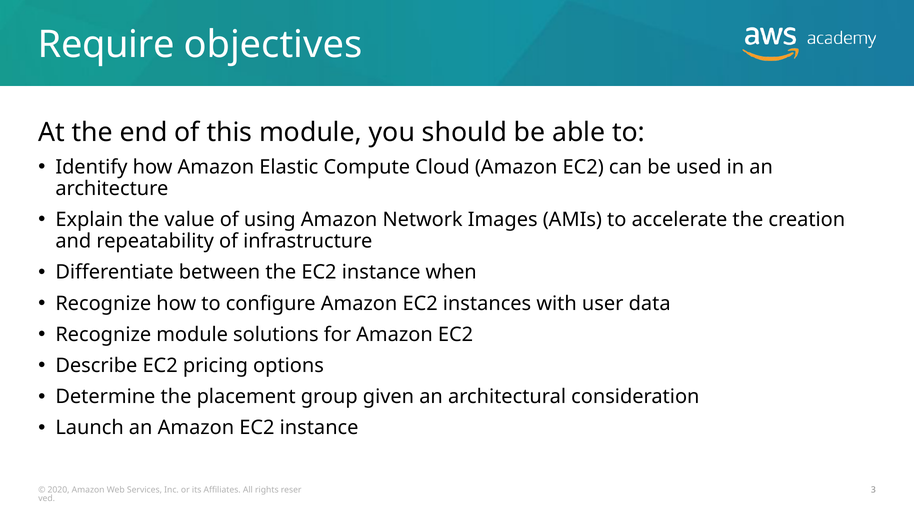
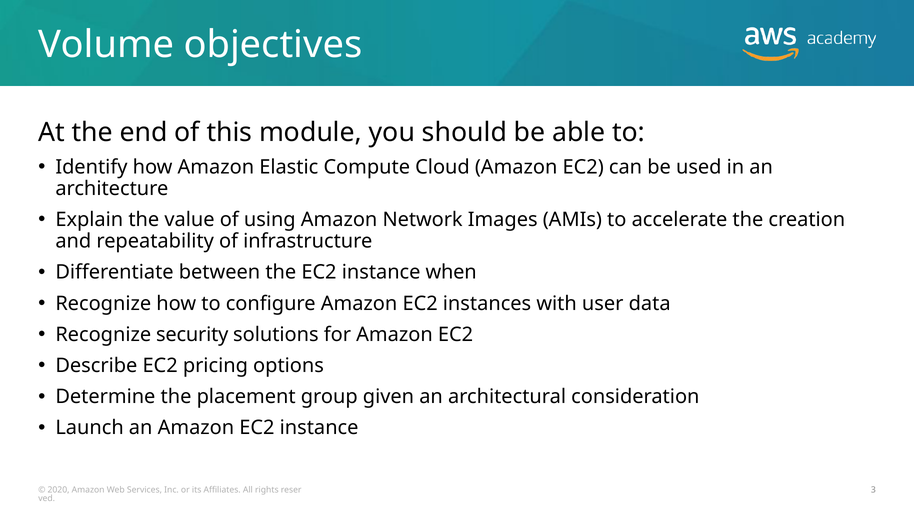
Require: Require -> Volume
Recognize module: module -> security
